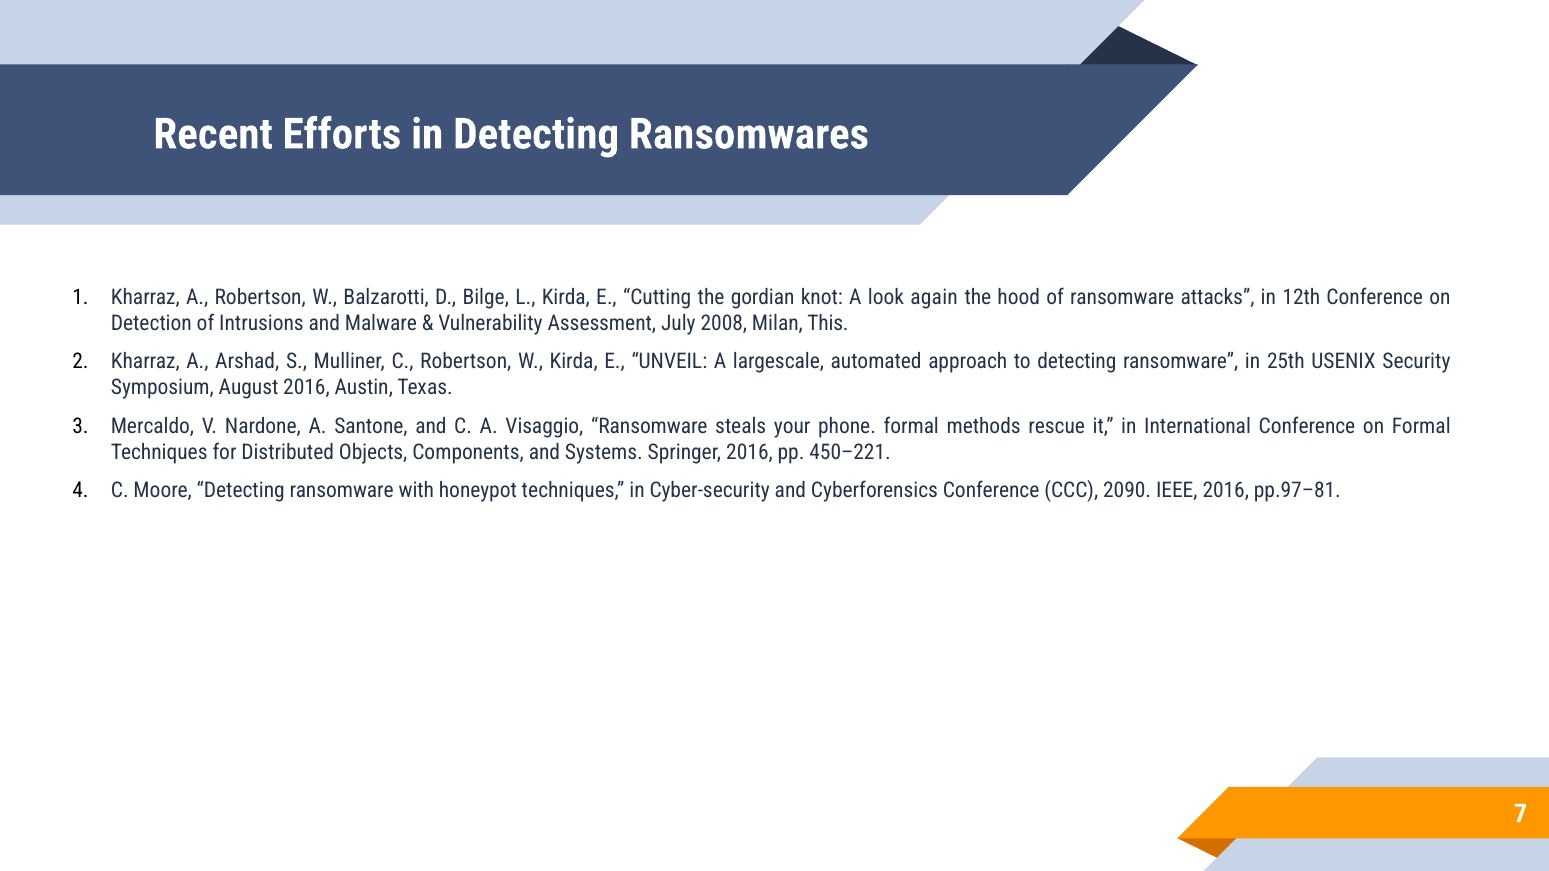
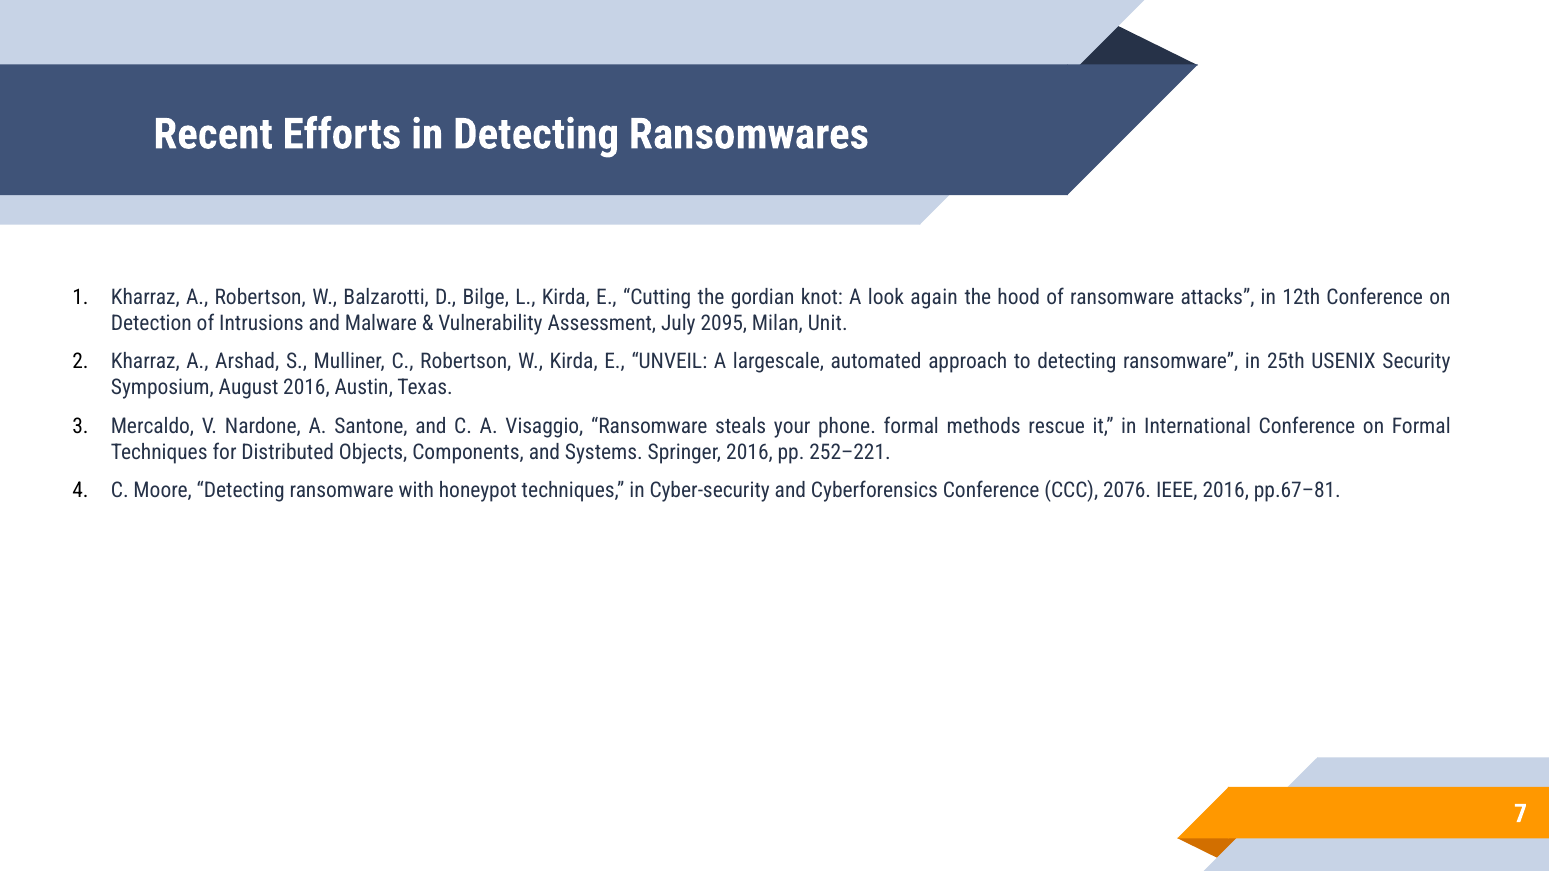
2008: 2008 -> 2095
This: This -> Unit
450–221: 450–221 -> 252–221
2090: 2090 -> 2076
pp.97–81: pp.97–81 -> pp.67–81
